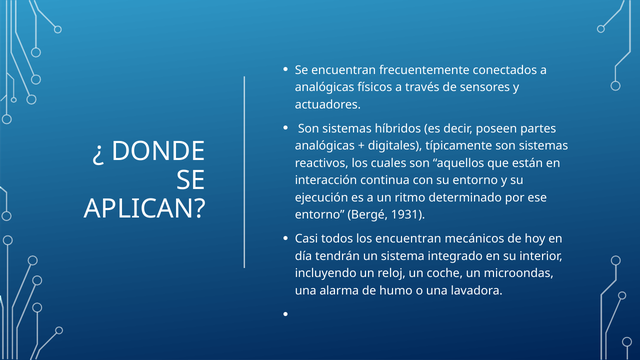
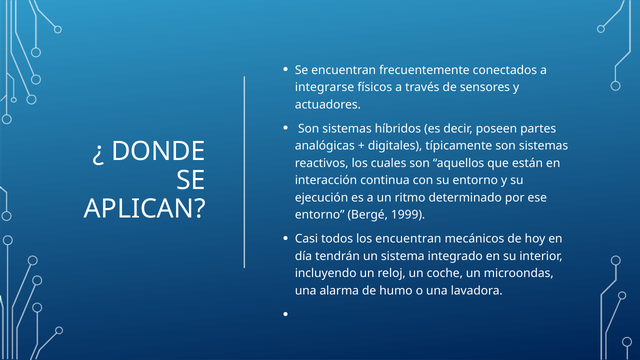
analógicas at (325, 87): analógicas -> integrarse
1931: 1931 -> 1999
